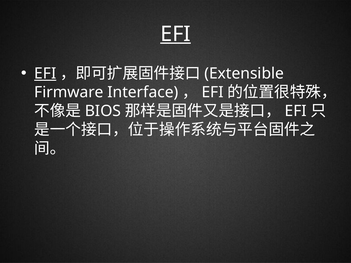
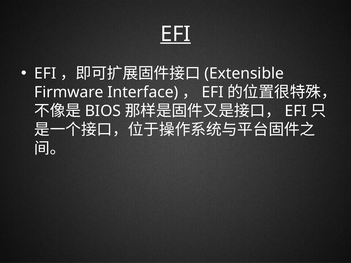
EFI at (45, 74) underline: present -> none
